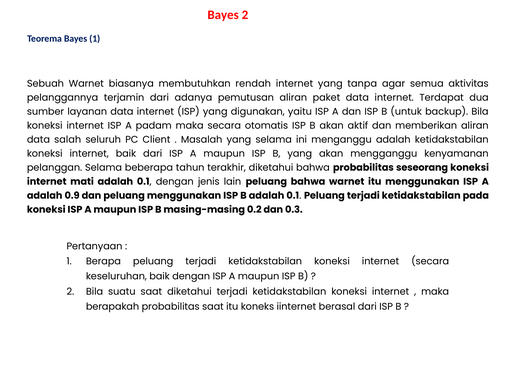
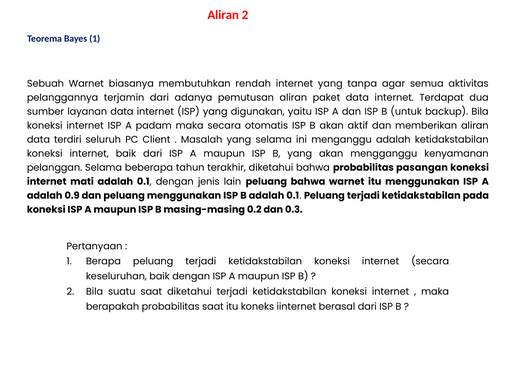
Bayes at (223, 15): Bayes -> Aliran
salah: salah -> terdiri
seseorang: seseorang -> pasangan
